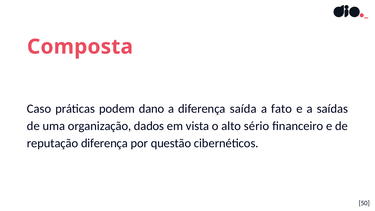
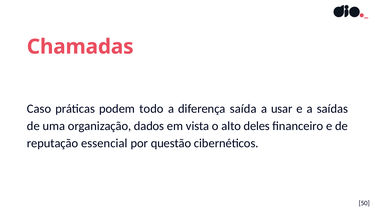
Composta: Composta -> Chamadas
dano: dano -> todo
fato: fato -> usar
sério: sério -> deles
reputação diferença: diferença -> essencial
